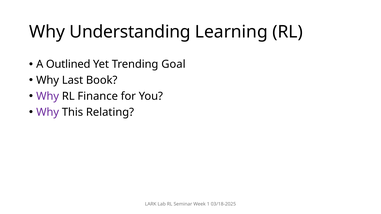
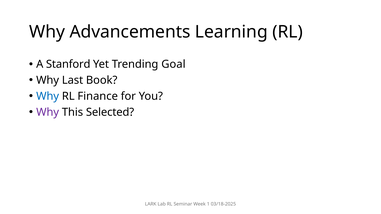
Understanding: Understanding -> Advancements
Outlined: Outlined -> Stanford
Why at (48, 96) colour: purple -> blue
Relating: Relating -> Selected
